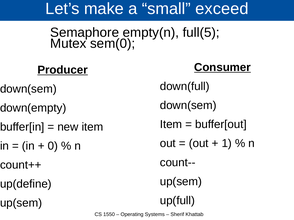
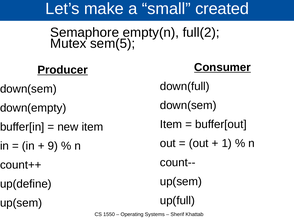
exceed: exceed -> created
full(5: full(5 -> full(2
sem(0: sem(0 -> sem(5
0: 0 -> 9
